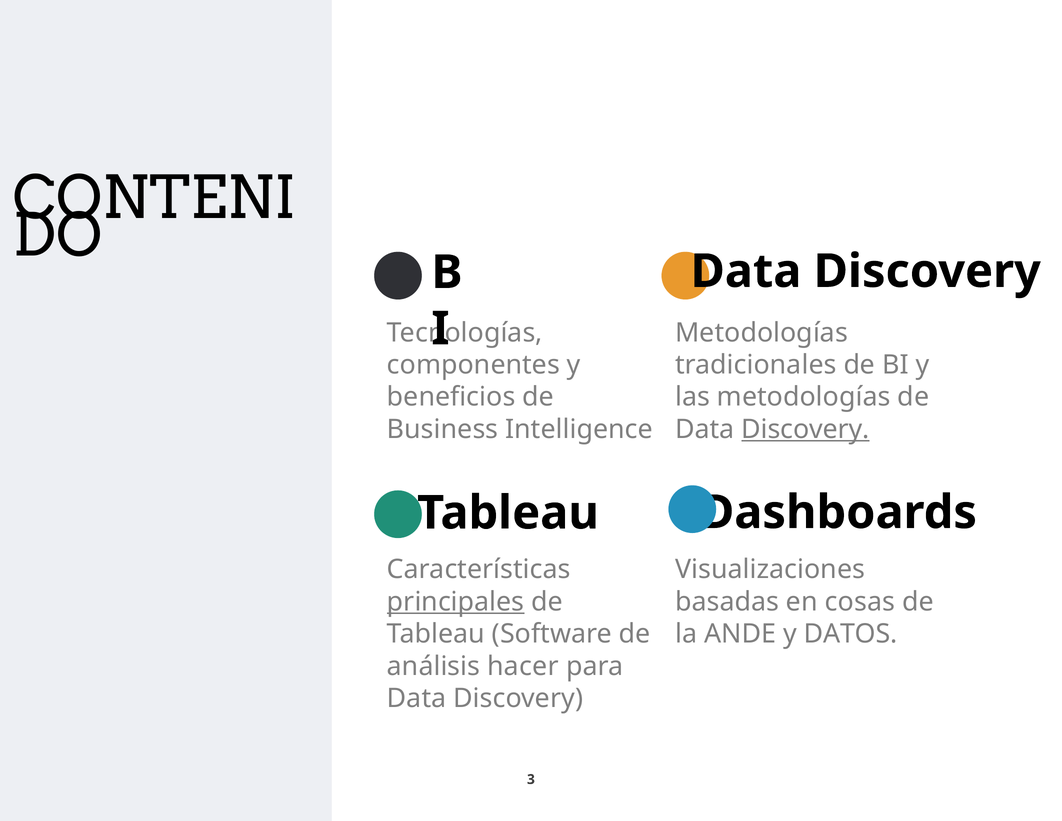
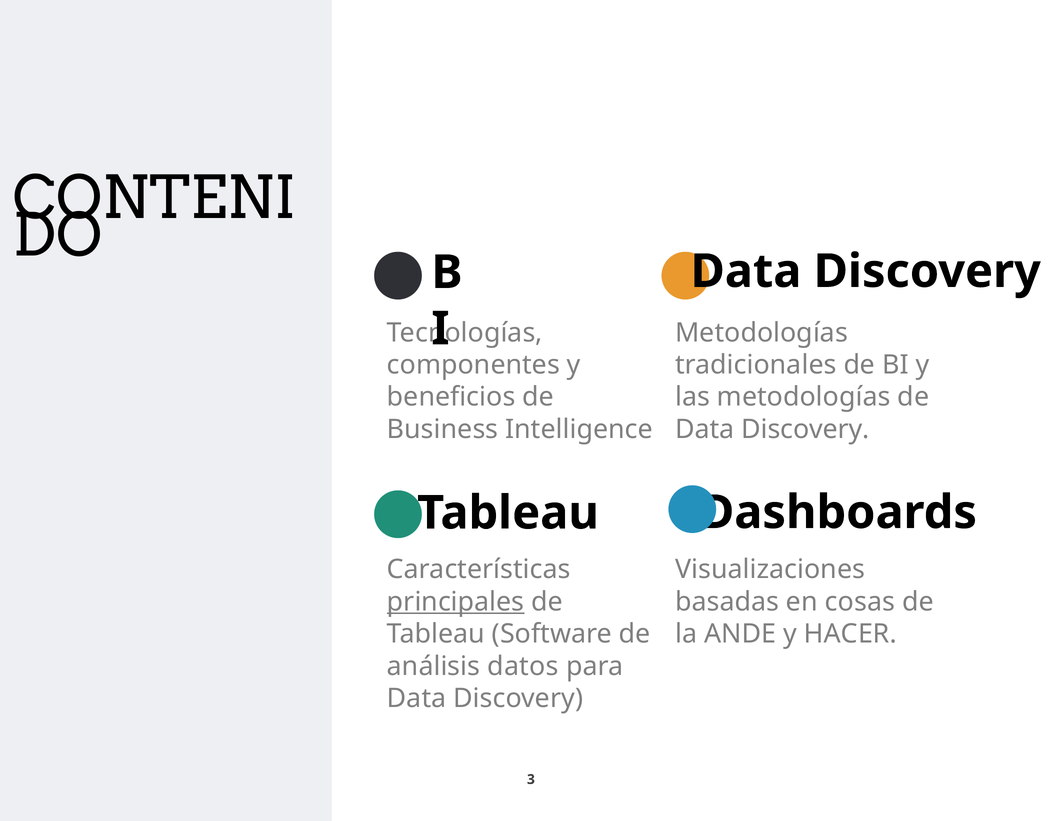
Discovery at (805, 429) underline: present -> none
DATOS: DATOS -> HACER
hacer: hacer -> datos
